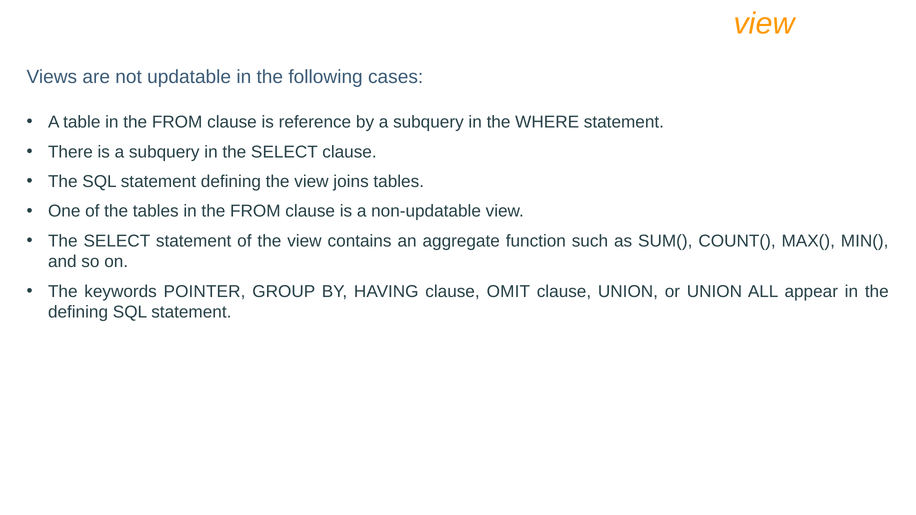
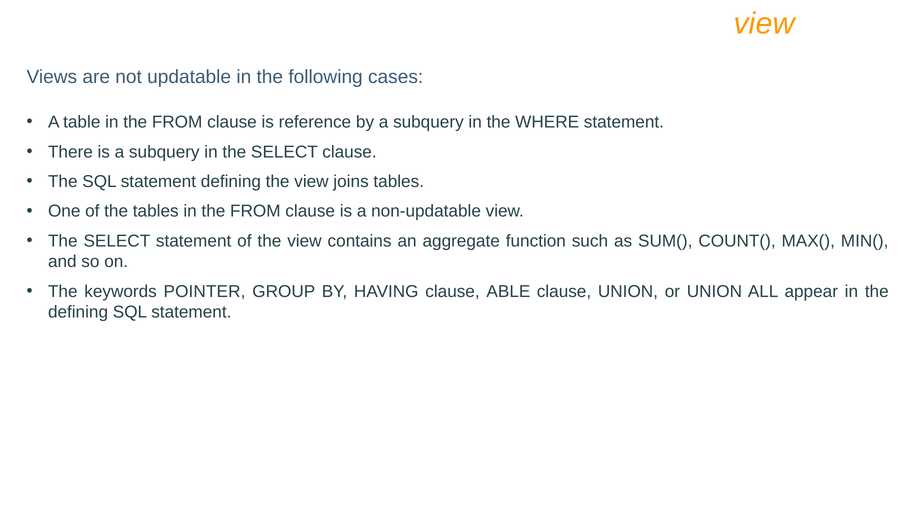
OMIT: OMIT -> ABLE
